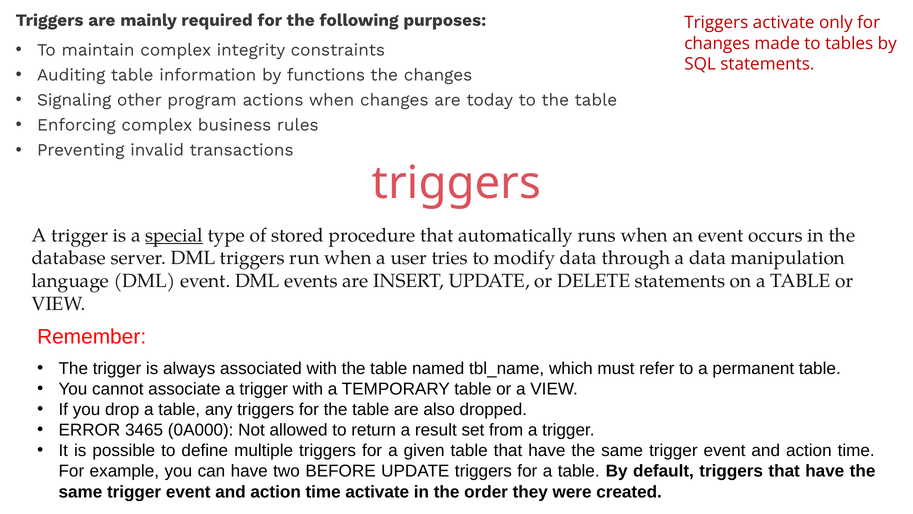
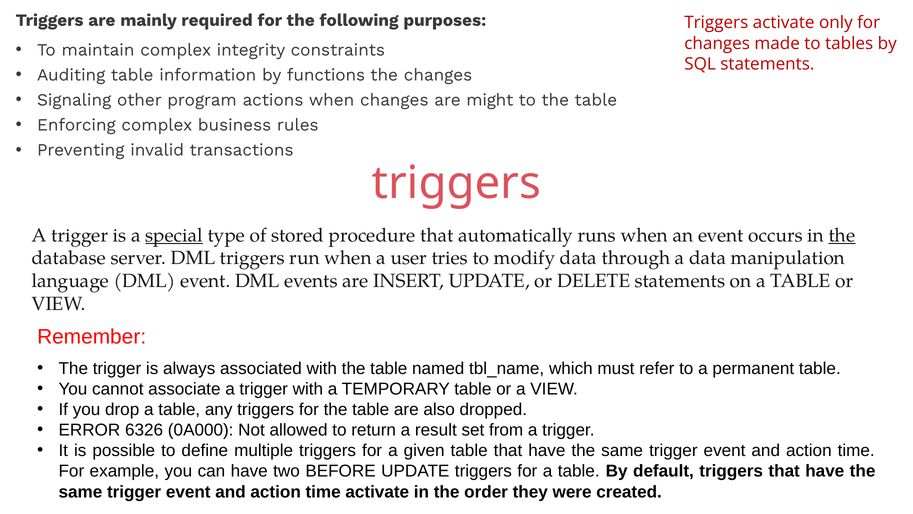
today: today -> might
the at (842, 235) underline: none -> present
3465: 3465 -> 6326
